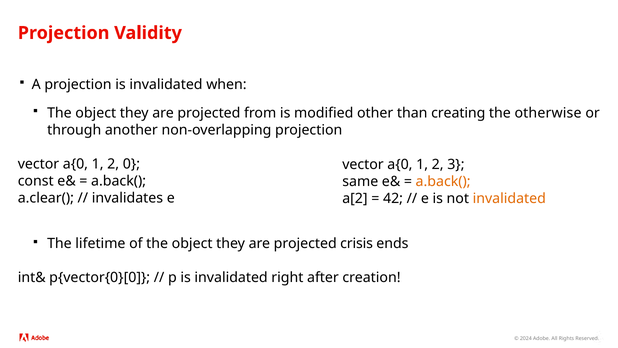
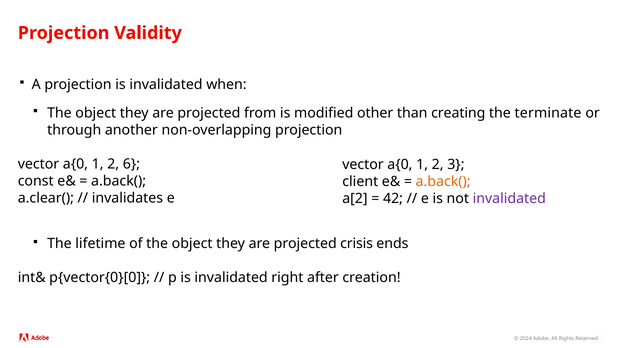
otherwise: otherwise -> terminate
0: 0 -> 6
same: same -> client
invalidated at (509, 199) colour: orange -> purple
